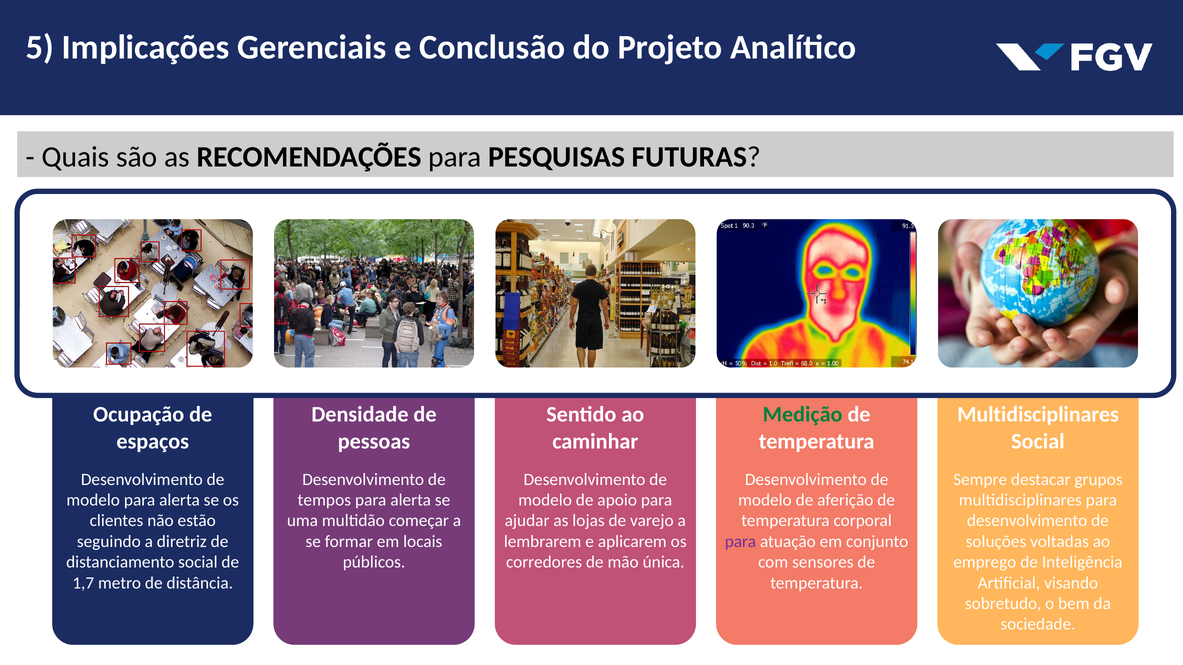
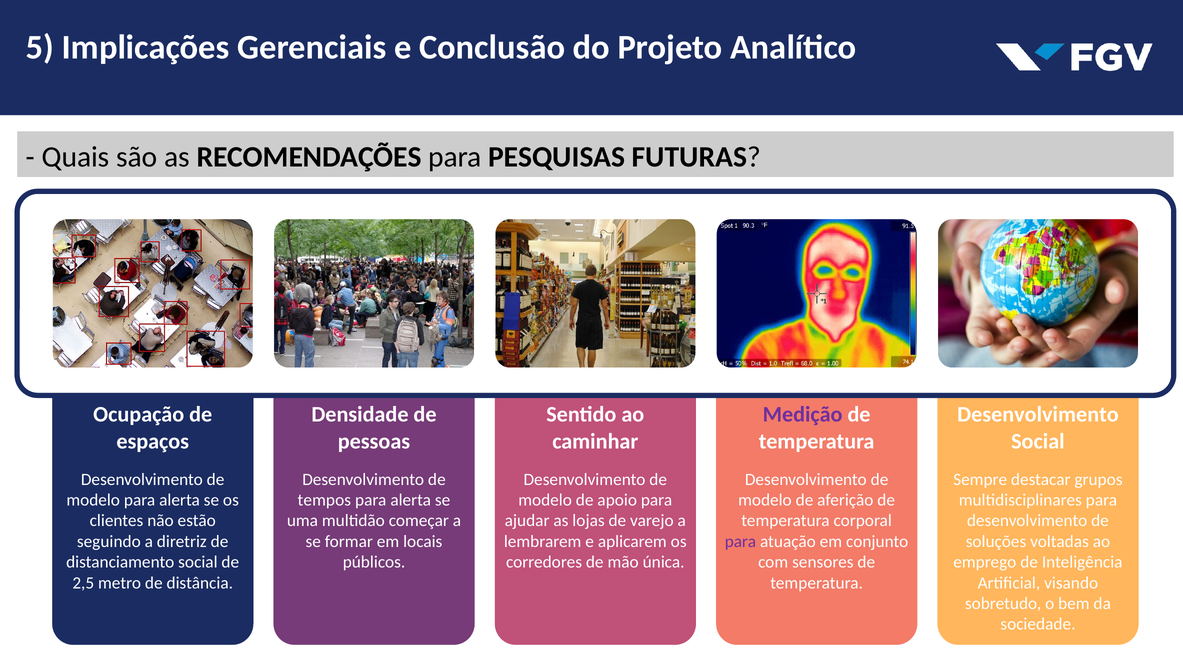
Medição colour: green -> purple
Multidisciplinares at (1038, 415): Multidisciplinares -> Desenvolvimento
1,7: 1,7 -> 2,5
